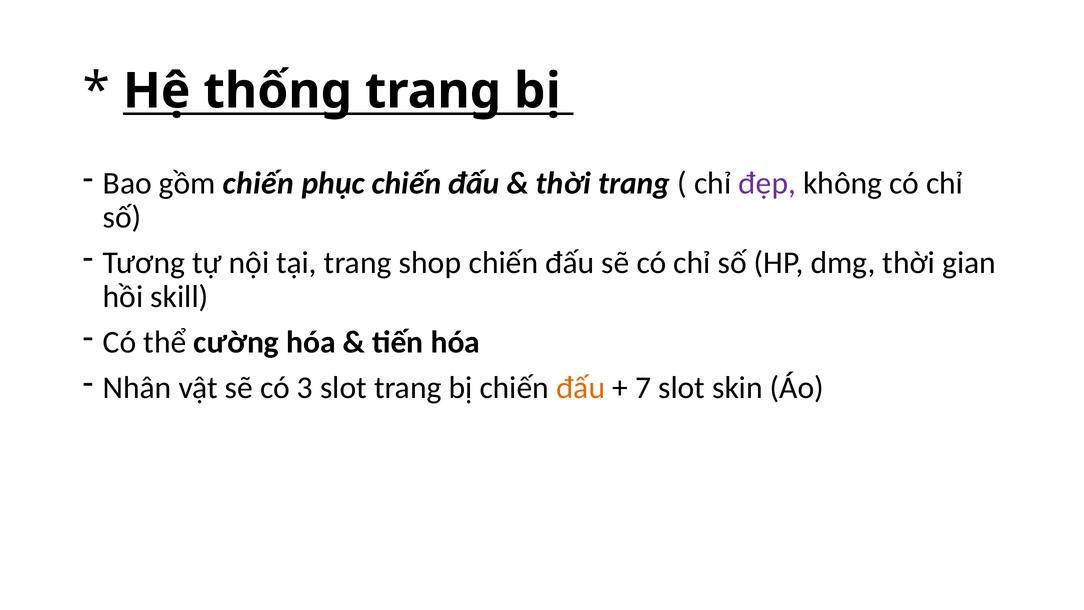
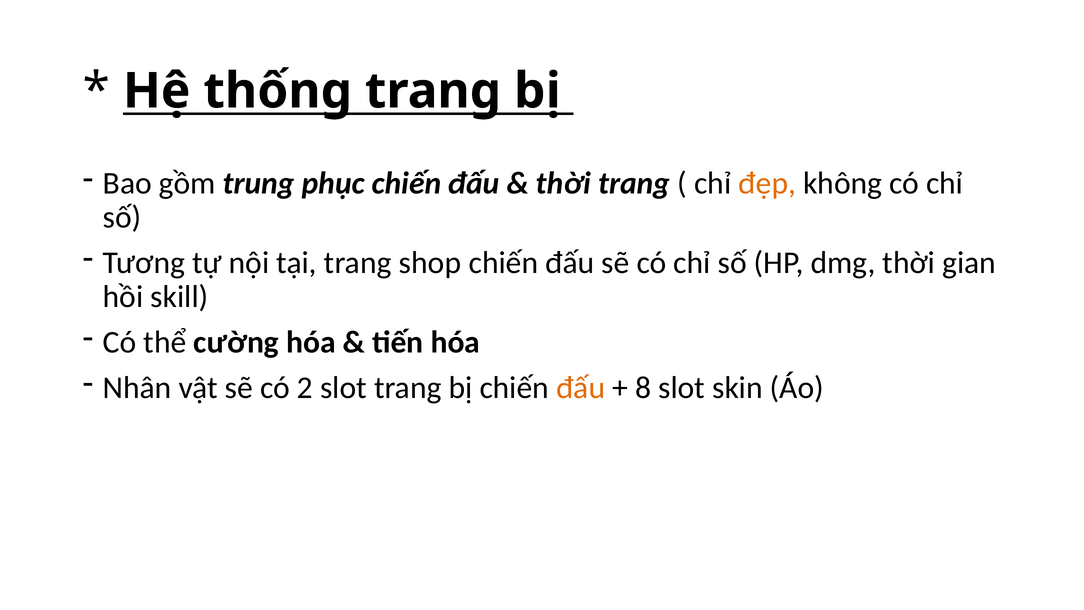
gồm chiến: chiến -> trung
đẹp colour: purple -> orange
3: 3 -> 2
7: 7 -> 8
